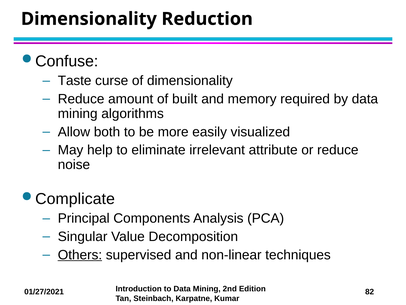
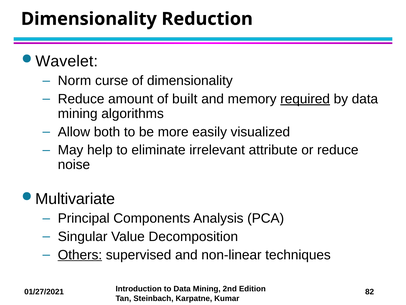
Confuse: Confuse -> Wavelet
Taste: Taste -> Norm
required underline: none -> present
Complicate: Complicate -> Multivariate
